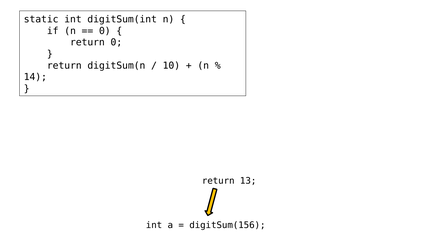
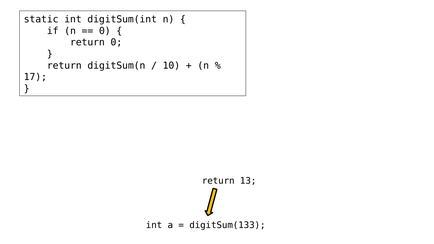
14: 14 -> 17
digitSum(156: digitSum(156 -> digitSum(133
